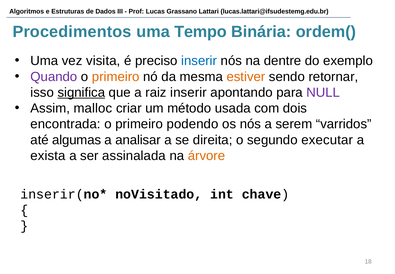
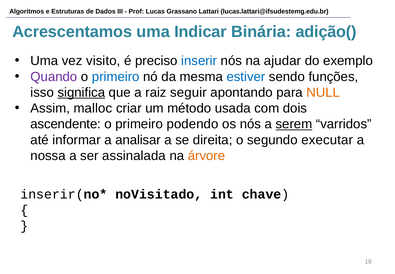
Procedimentos: Procedimentos -> Acrescentamos
Tempo: Tempo -> Indicar
ordem(: ordem( -> adição(
visita: visita -> visito
dentre: dentre -> ajudar
primeiro at (116, 77) colour: orange -> blue
estiver colour: orange -> blue
retornar: retornar -> funções
raiz inserir: inserir -> seguir
NULL colour: purple -> orange
encontrada: encontrada -> ascendente
serem underline: none -> present
algumas: algumas -> informar
exista: exista -> nossa
